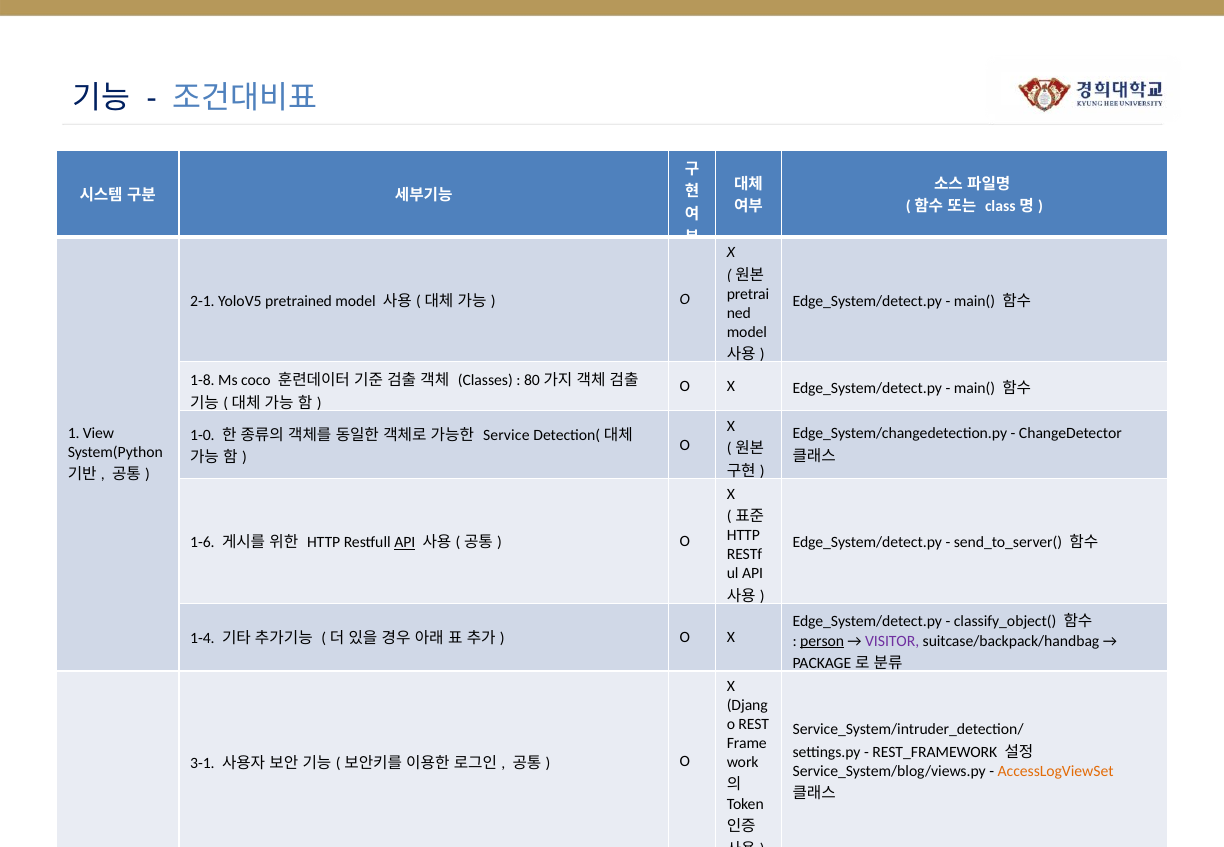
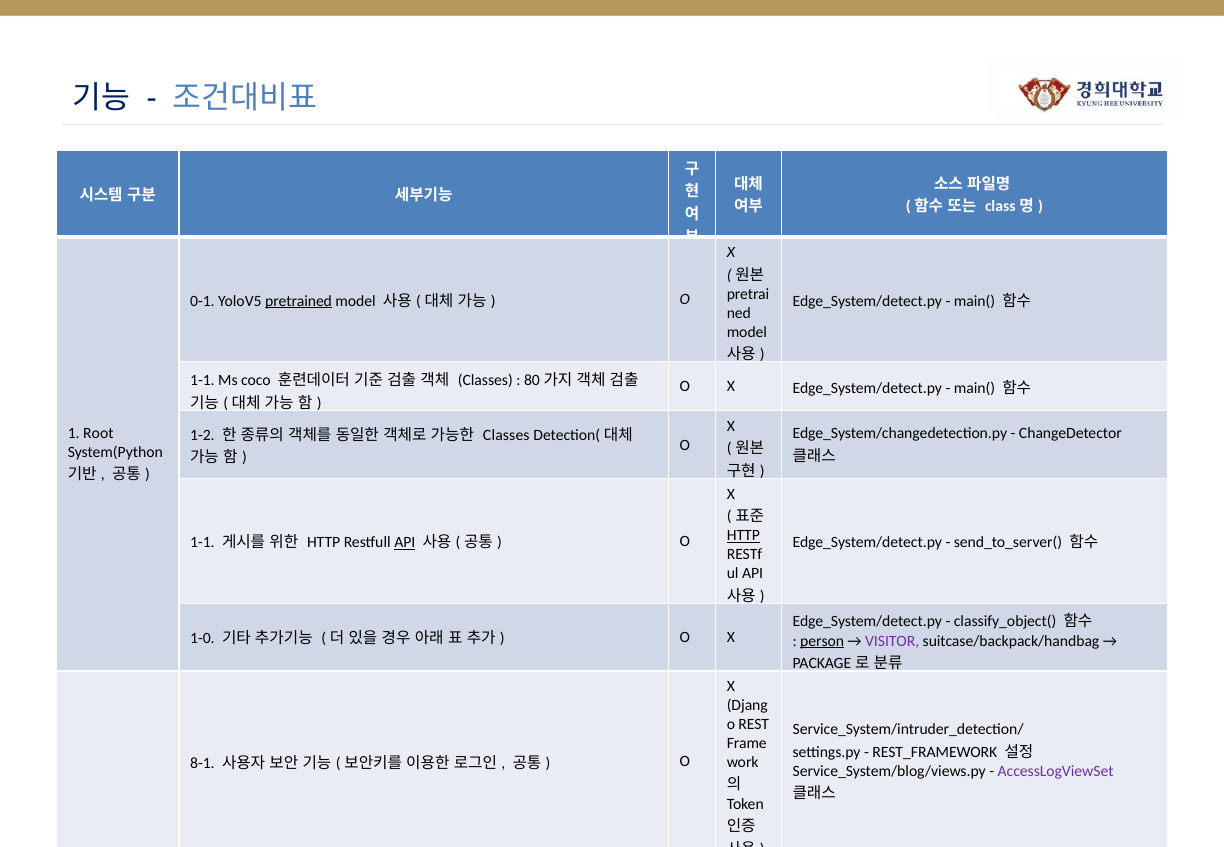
2-1: 2-1 -> 0-1
pretrained underline: none -> present
1-8 at (202, 380): 1-8 -> 1-1
1 View: View -> Root
1-0: 1-0 -> 1-2
Service at (506, 435): Service -> Classes
HTTP at (743, 536) underline: none -> present
1-6 at (202, 543): 1-6 -> 1-1
1-4: 1-4 -> 1-0
3-1: 3-1 -> 8-1
AccessLogViewSet at (1056, 772) colour: orange -> purple
